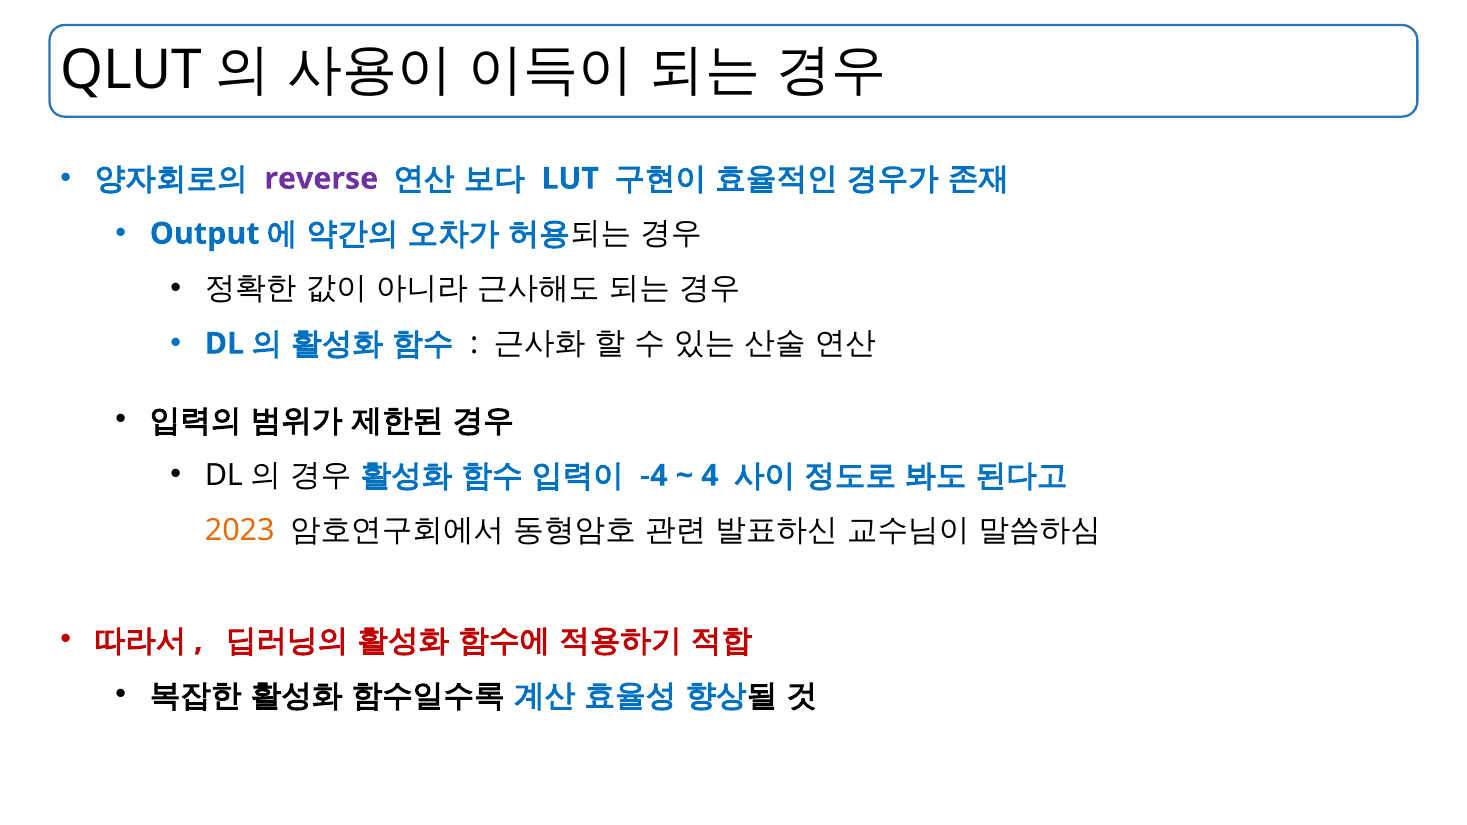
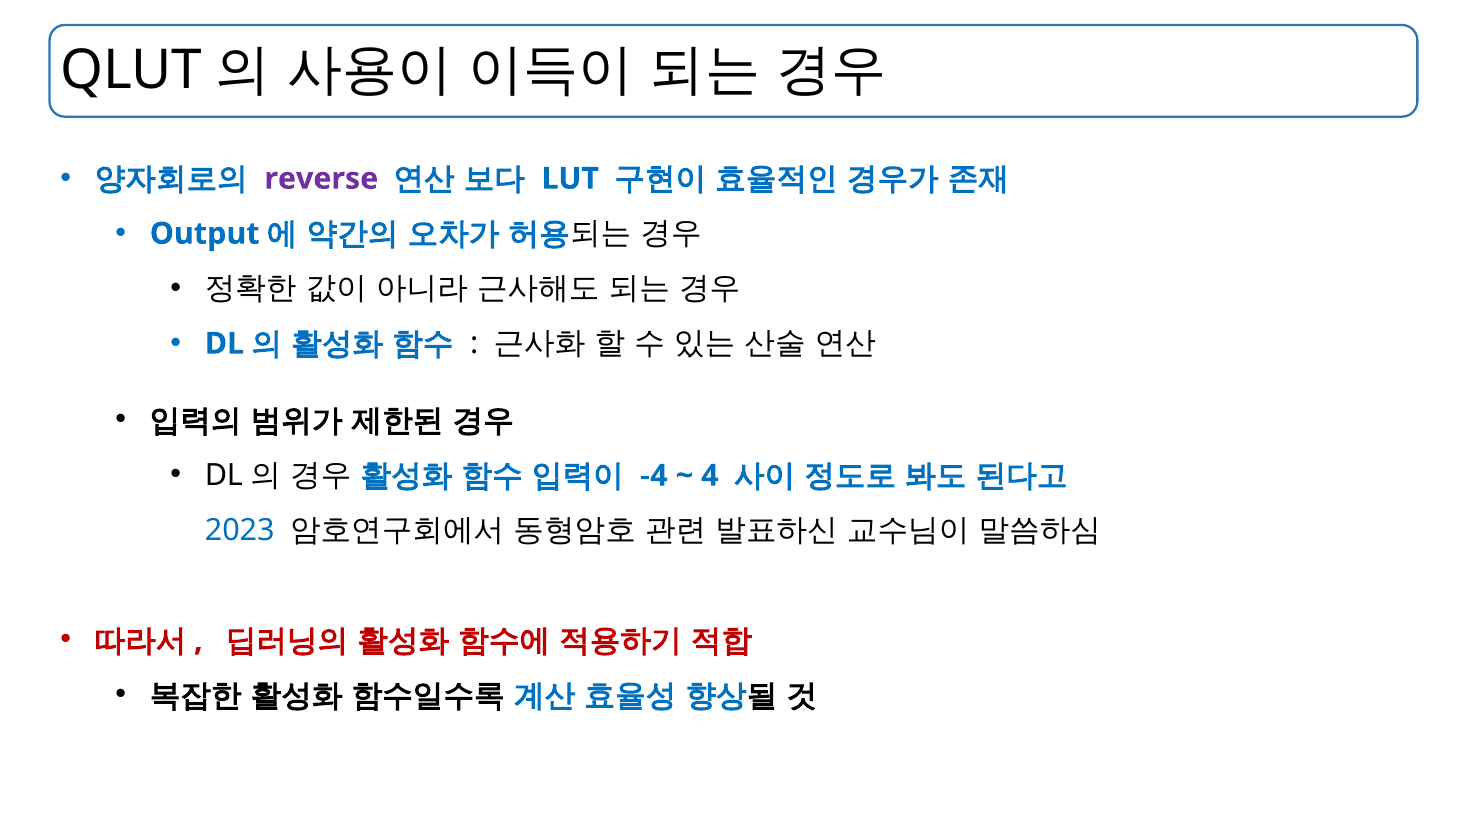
2023 colour: orange -> blue
